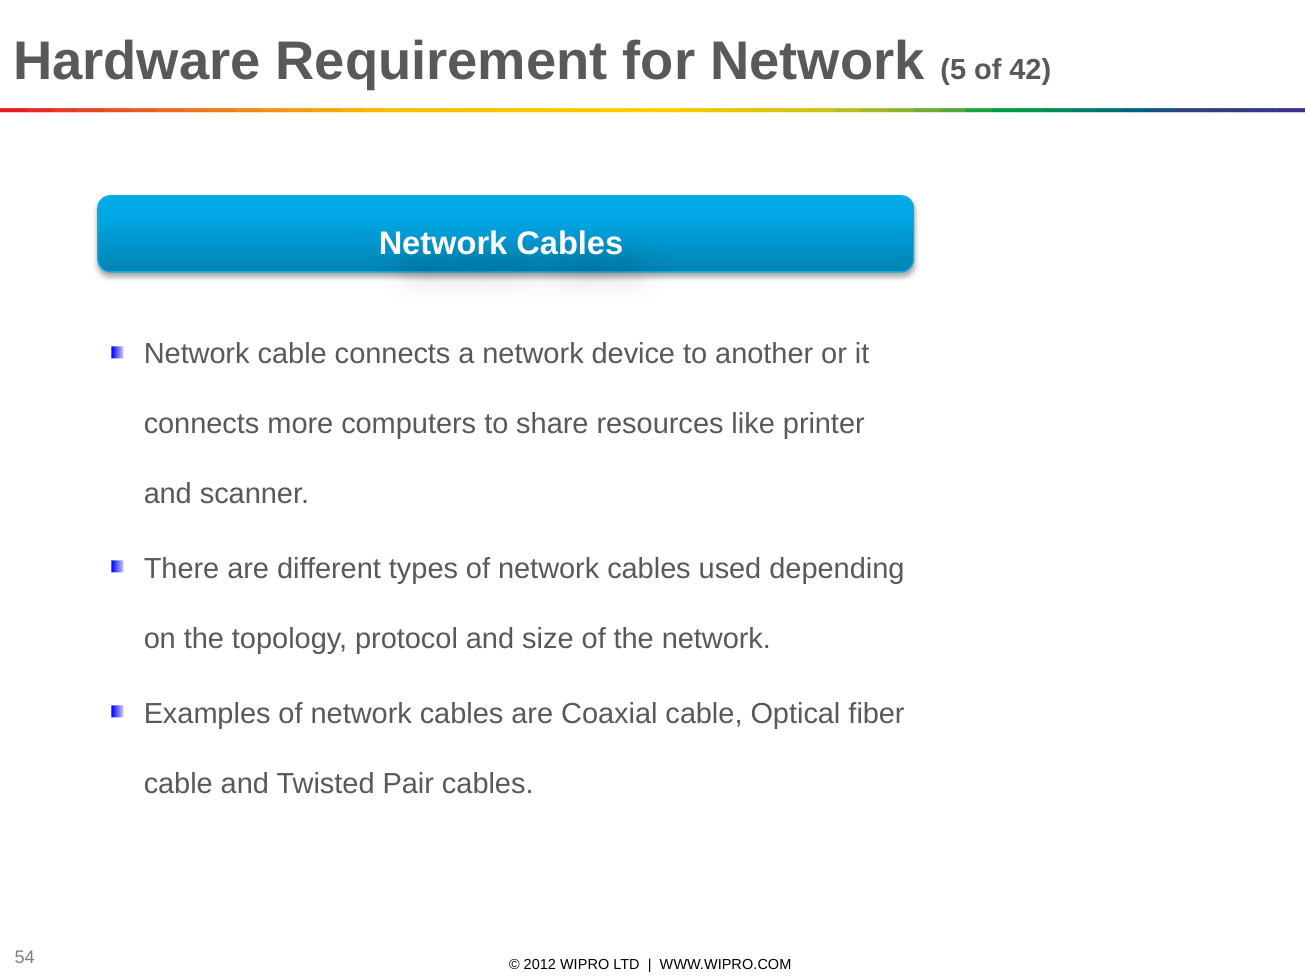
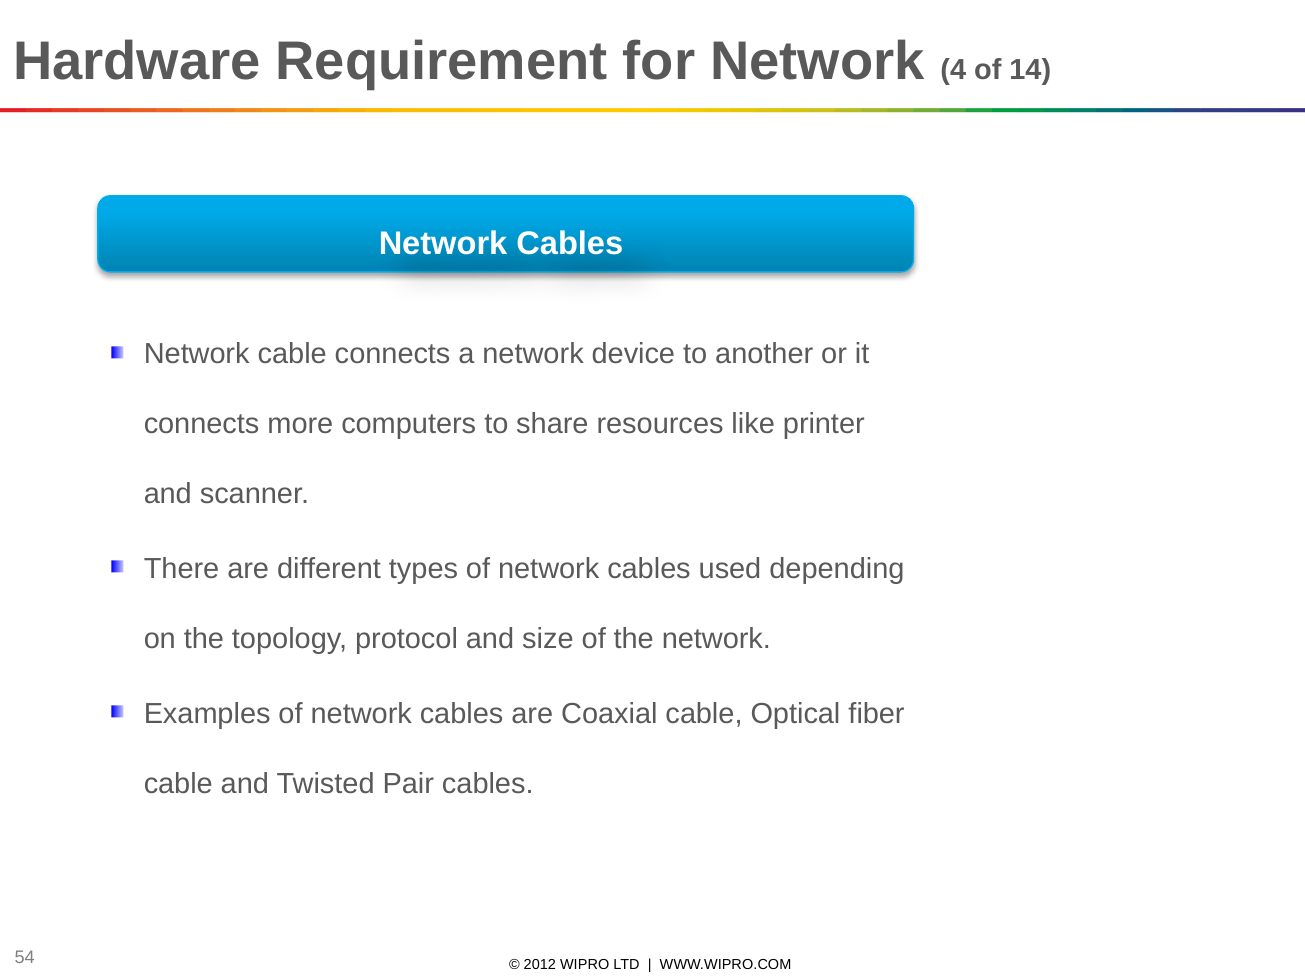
5: 5 -> 4
42: 42 -> 14
